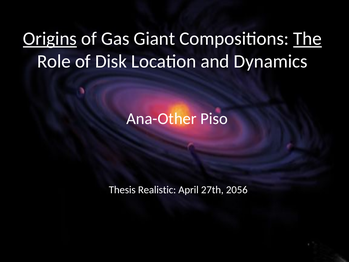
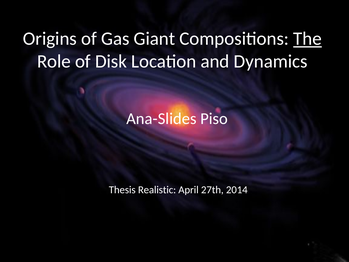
Origins underline: present -> none
Ana-Other: Ana-Other -> Ana-Slides
2056: 2056 -> 2014
